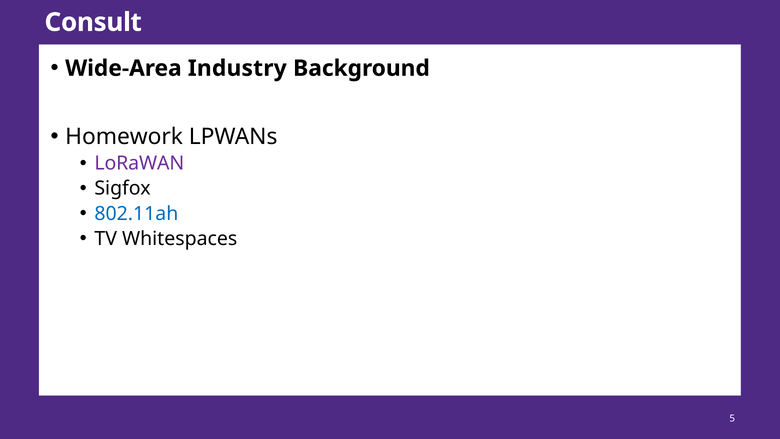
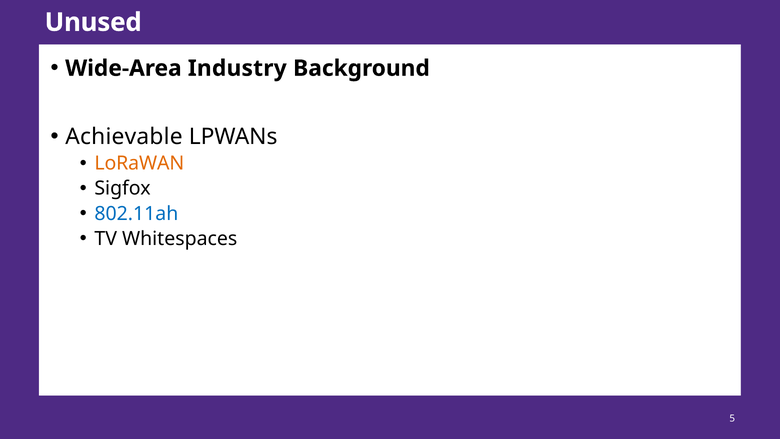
Consult: Consult -> Unused
Homework: Homework -> Achievable
LoRaWAN colour: purple -> orange
